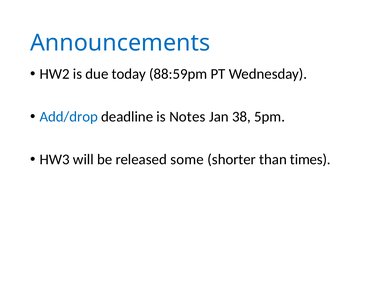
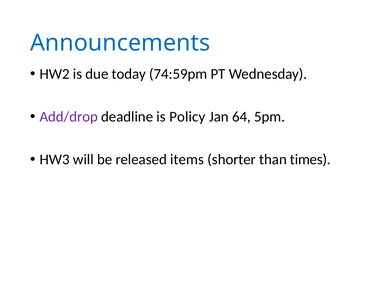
88:59pm: 88:59pm -> 74:59pm
Add/drop colour: blue -> purple
Notes: Notes -> Policy
38: 38 -> 64
some: some -> items
